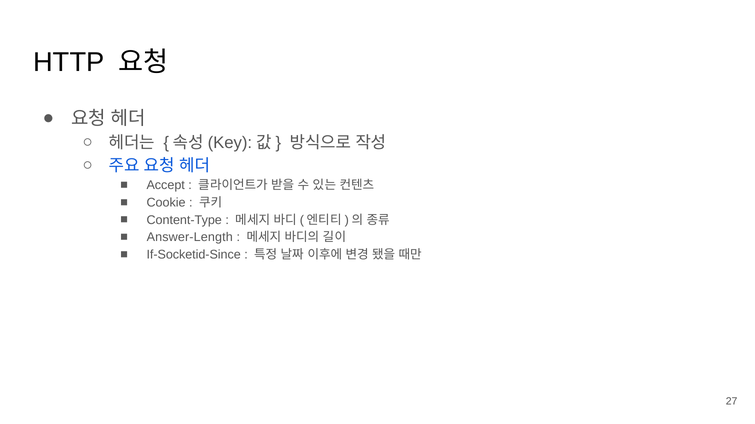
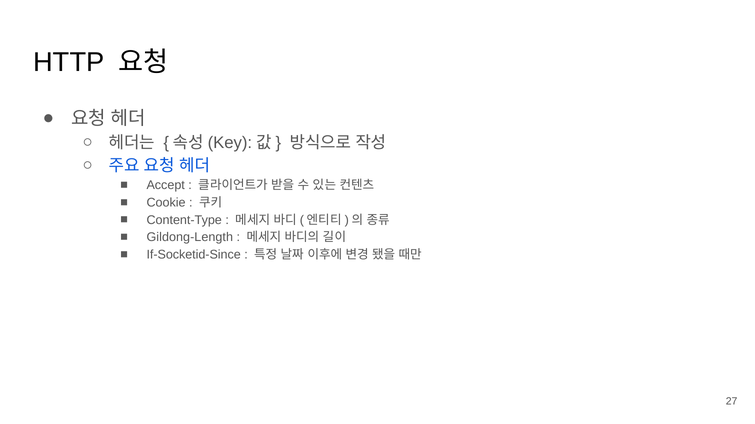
Answer-Length: Answer-Length -> Gildong-Length
